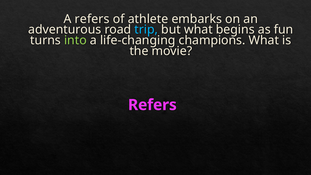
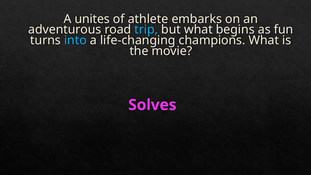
A refers: refers -> unites
into colour: light green -> light blue
Refers at (152, 105): Refers -> Solves
